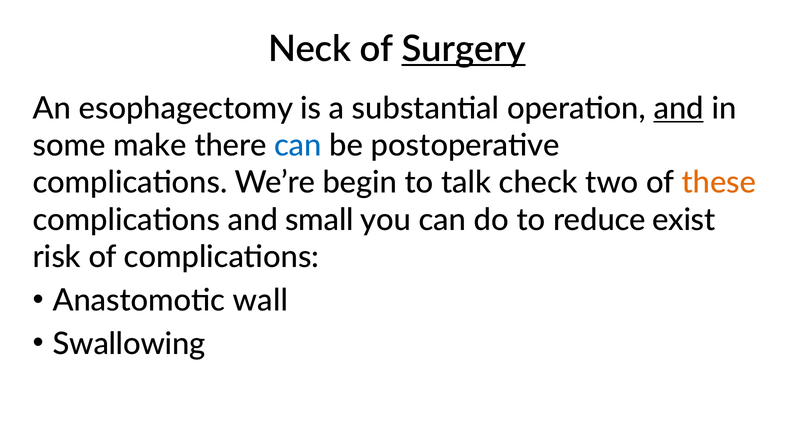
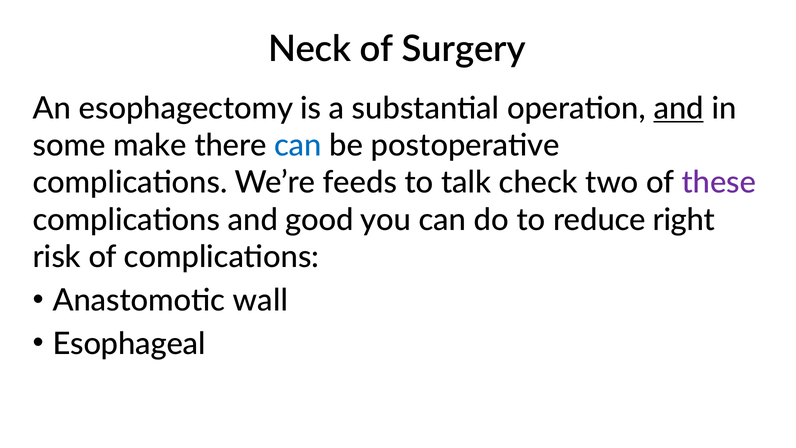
Surgery underline: present -> none
begin: begin -> feeds
these colour: orange -> purple
small: small -> good
exist: exist -> right
Swallowing: Swallowing -> Esophageal
